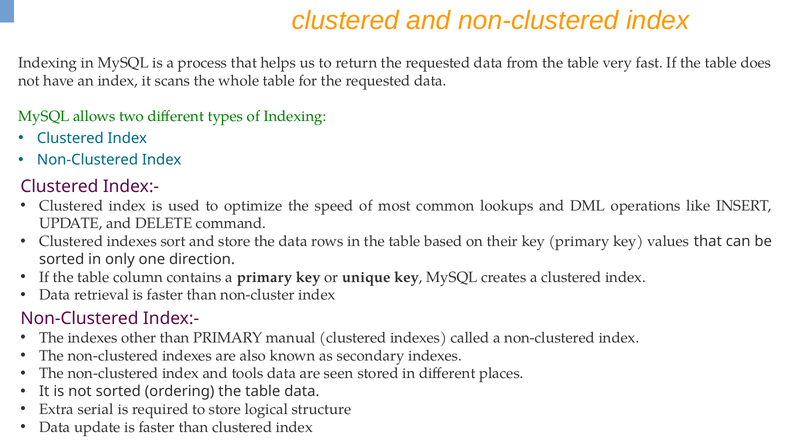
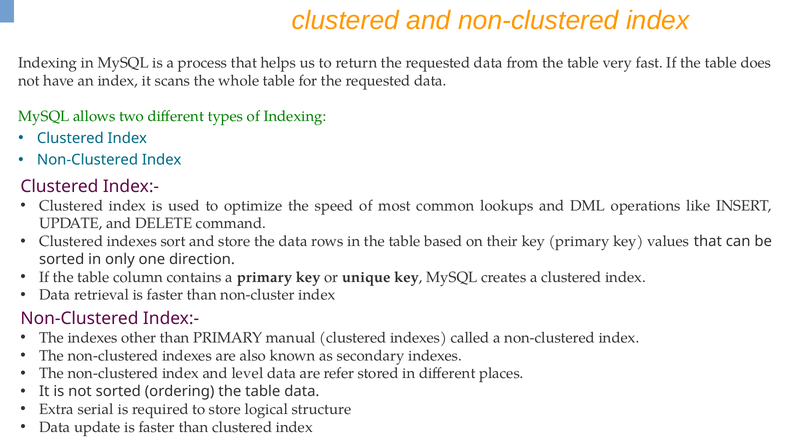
tools: tools -> level
seen: seen -> refer
